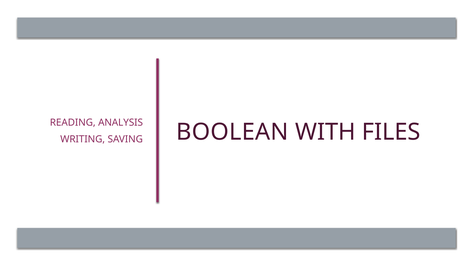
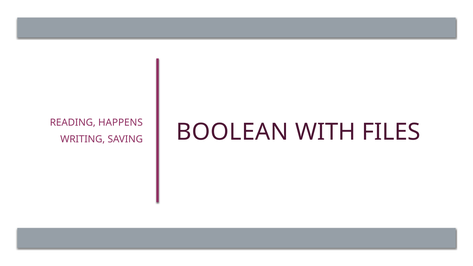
ANALYSIS: ANALYSIS -> HAPPENS
